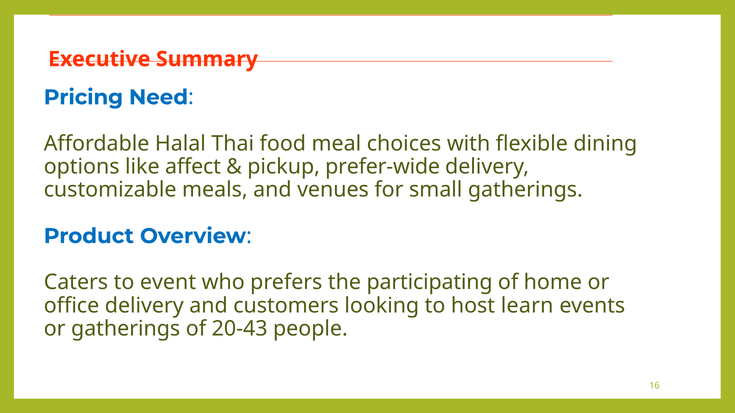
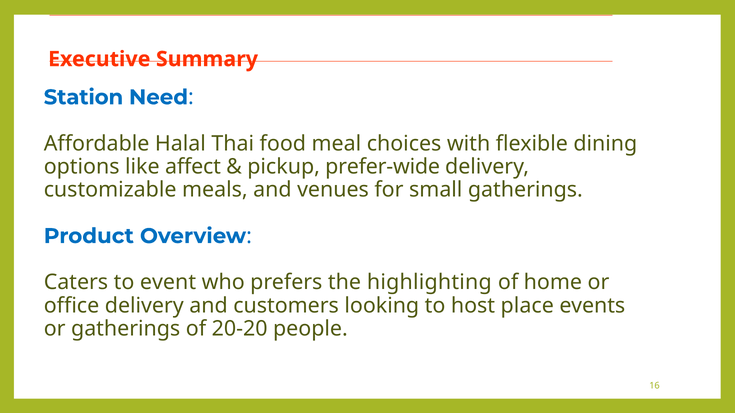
Pricing: Pricing -> Station
participating: participating -> highlighting
learn: learn -> place
20-43: 20-43 -> 20-20
